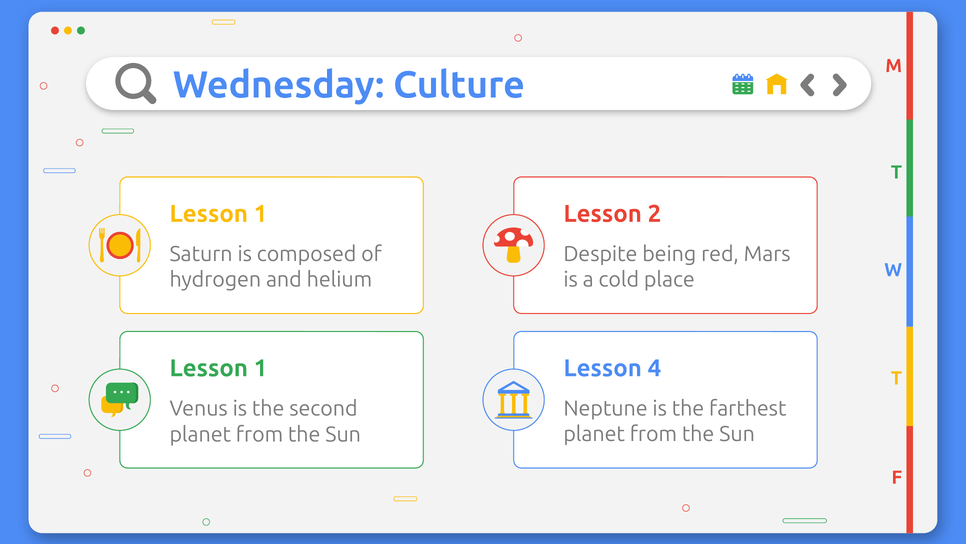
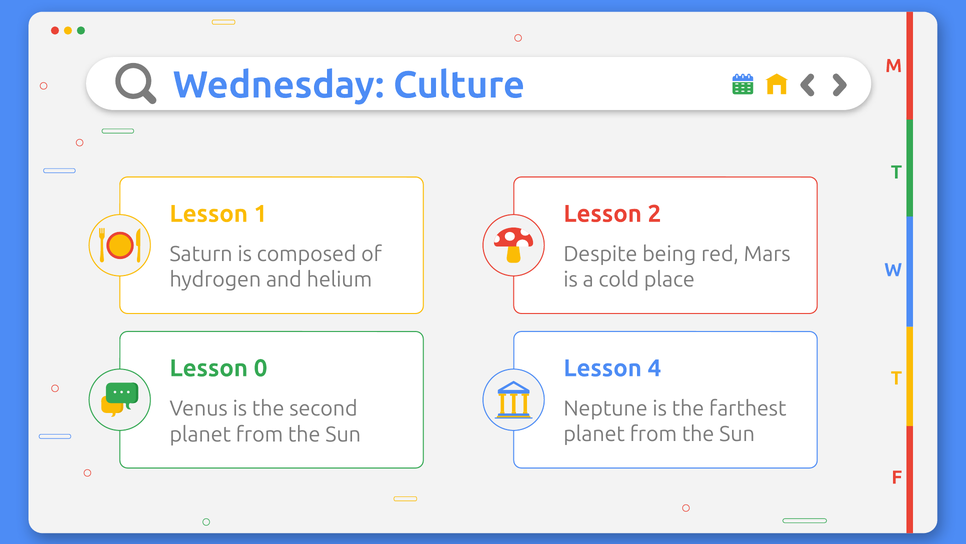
1 at (261, 368): 1 -> 0
